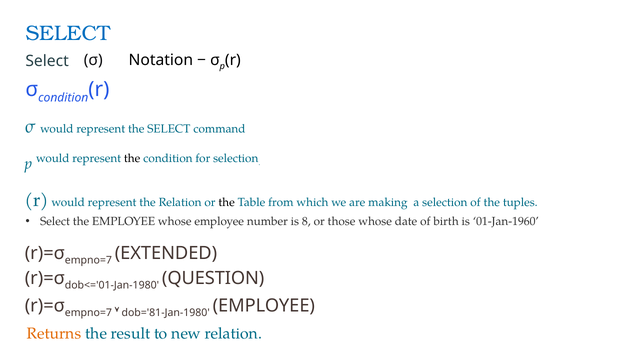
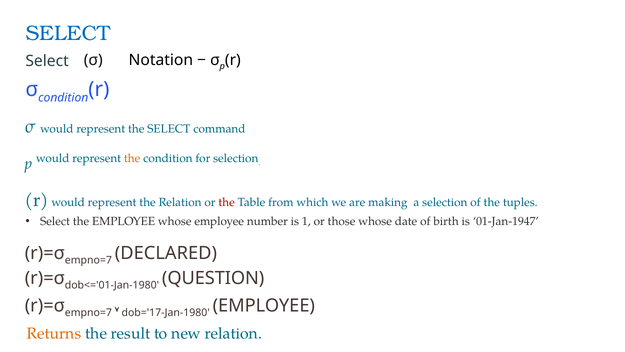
the at (132, 158) colour: black -> orange
the at (227, 202) colour: black -> red
8: 8 -> 1
01-Jan-1960: 01-Jan-1960 -> 01-Jan-1947
EXTENDED: EXTENDED -> DECLARED
dob='81-Jan-1980: dob='81-Jan-1980 -> dob='17-Jan-1980
